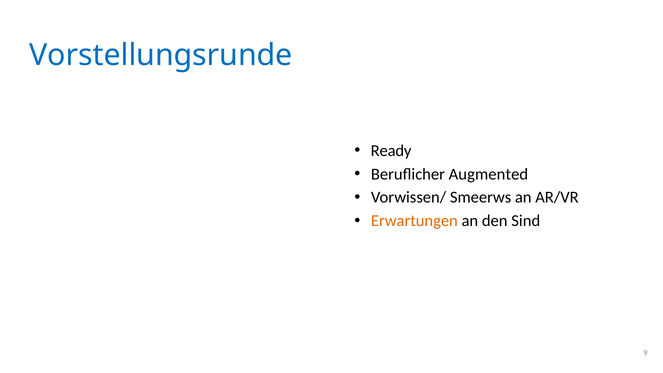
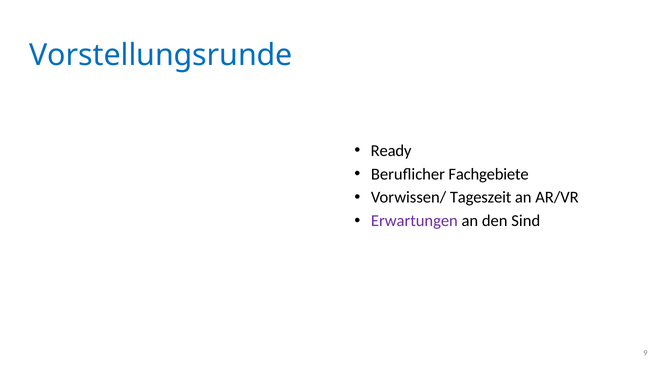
Augmented: Augmented -> Fachgebiete
Smeerws: Smeerws -> Tageszeit
Erwartungen colour: orange -> purple
